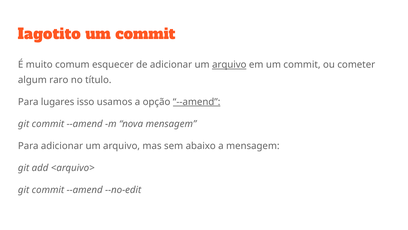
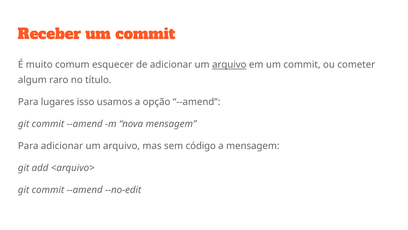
Iagotito: Iagotito -> Receber
--amend at (197, 102) underline: present -> none
abaixo: abaixo -> código
